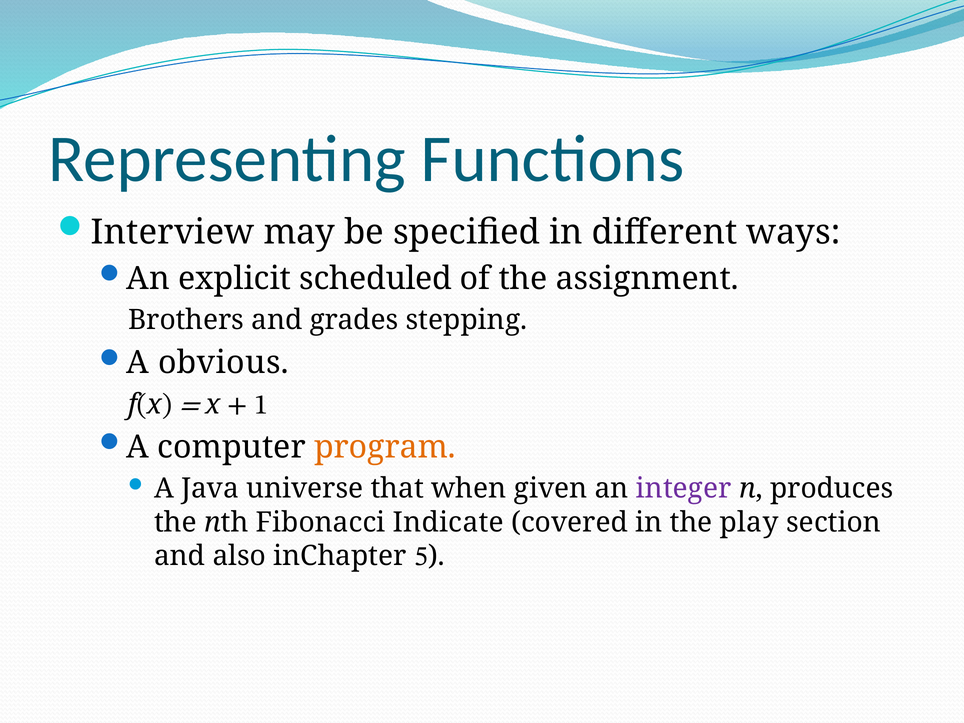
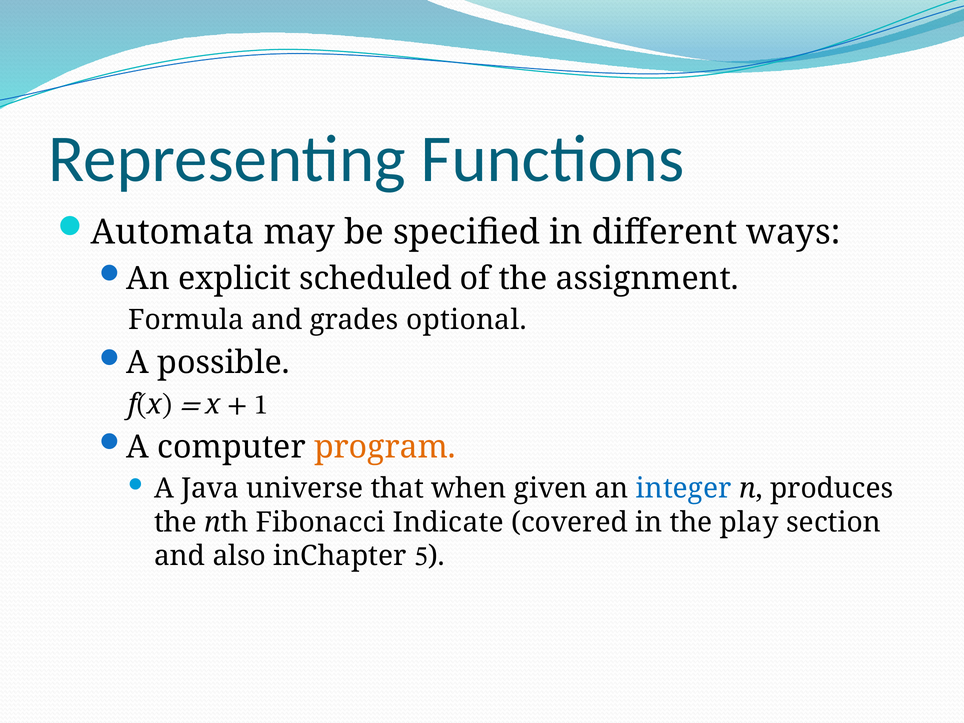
Interview: Interview -> Automata
Brothers: Brothers -> Formula
stepping: stepping -> optional
obvious: obvious -> possible
integer colour: purple -> blue
